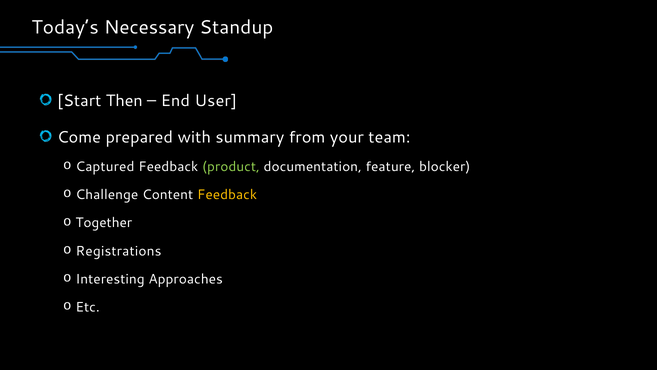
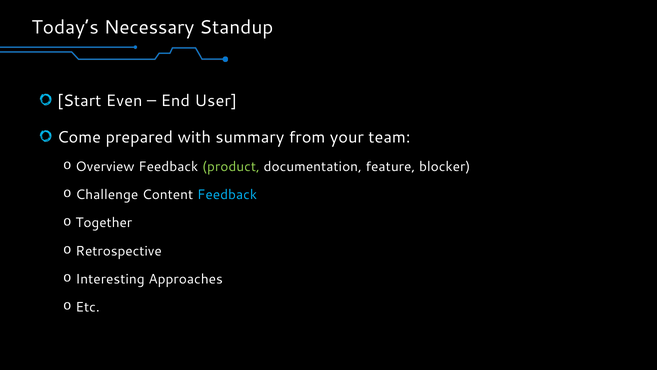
Then: Then -> Even
Captured: Captured -> Overview
Feedback at (227, 195) colour: yellow -> light blue
Registrations: Registrations -> Retrospective
